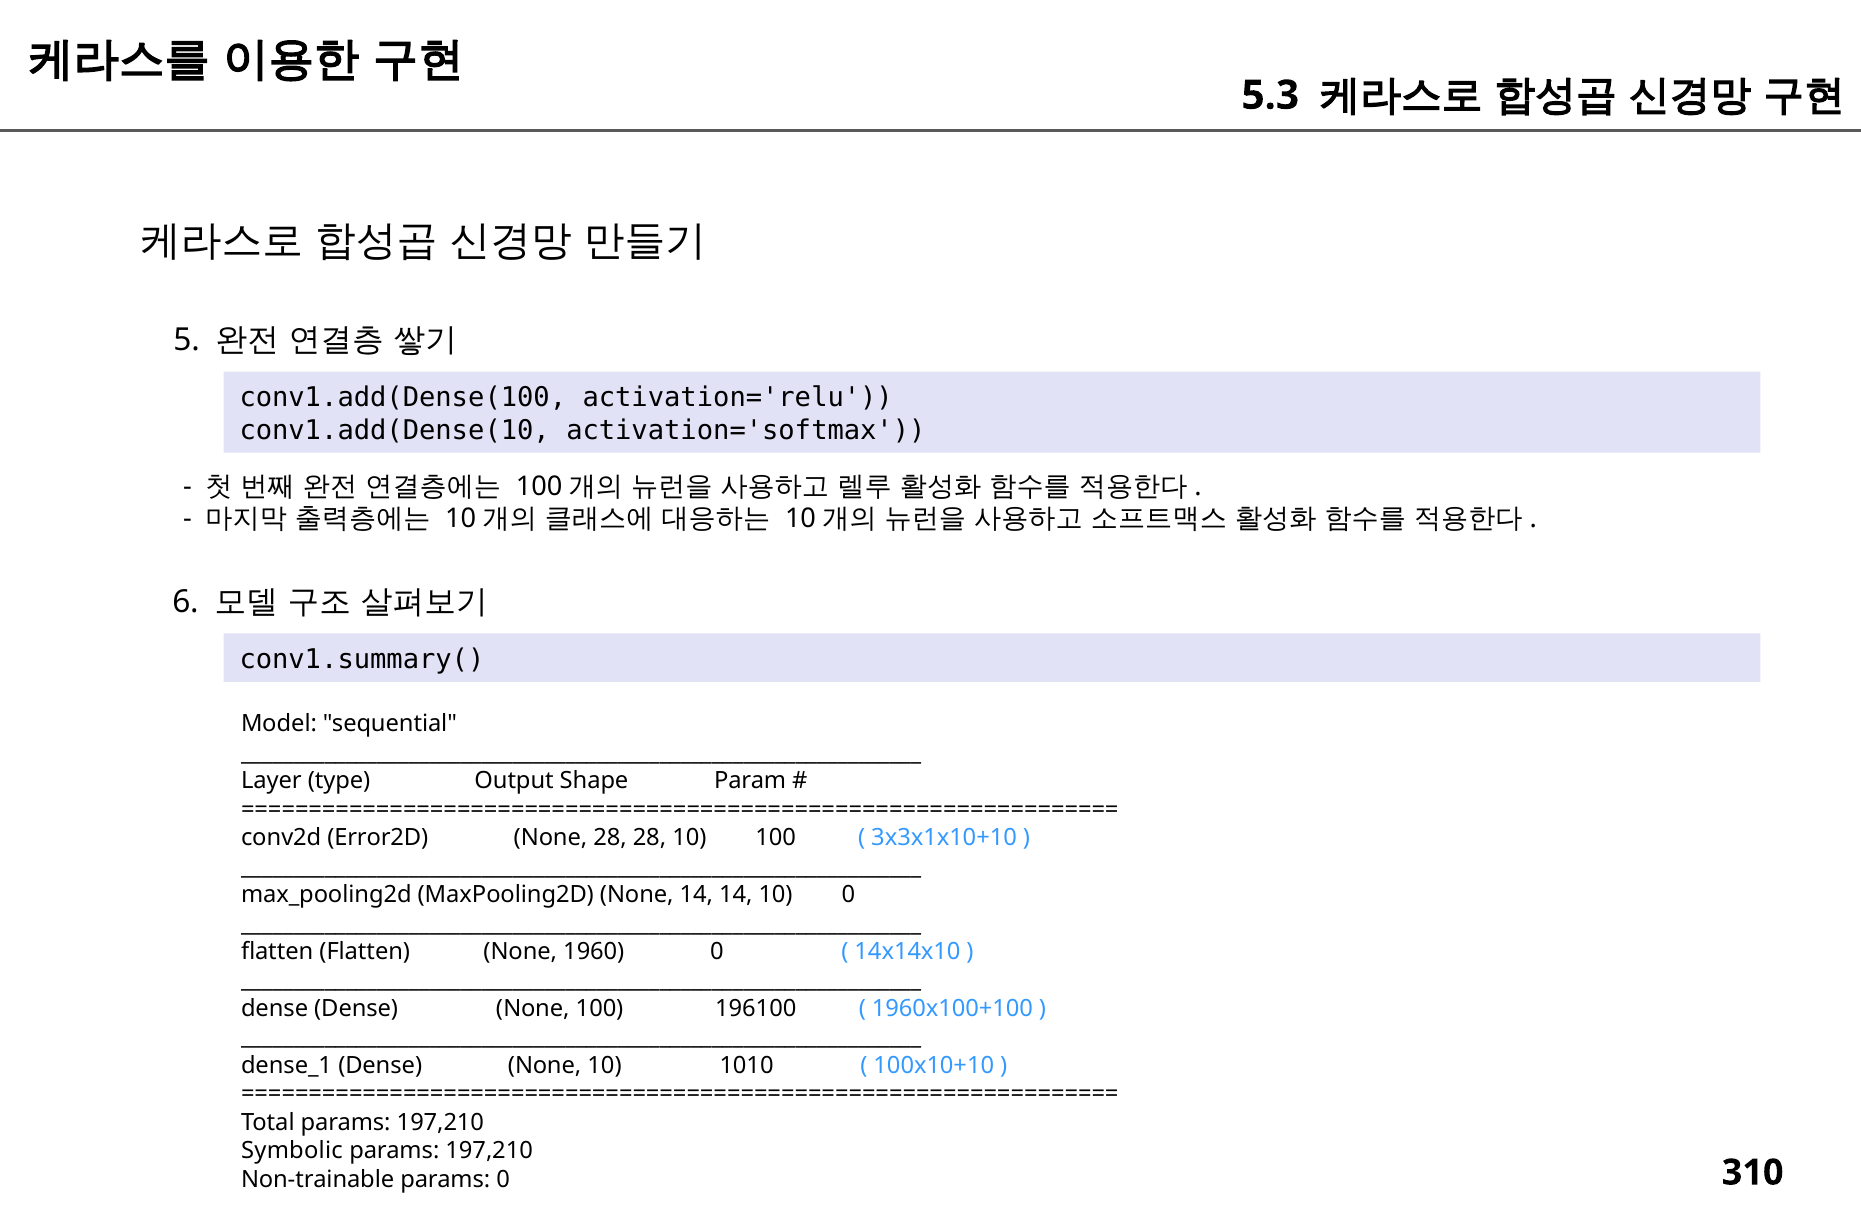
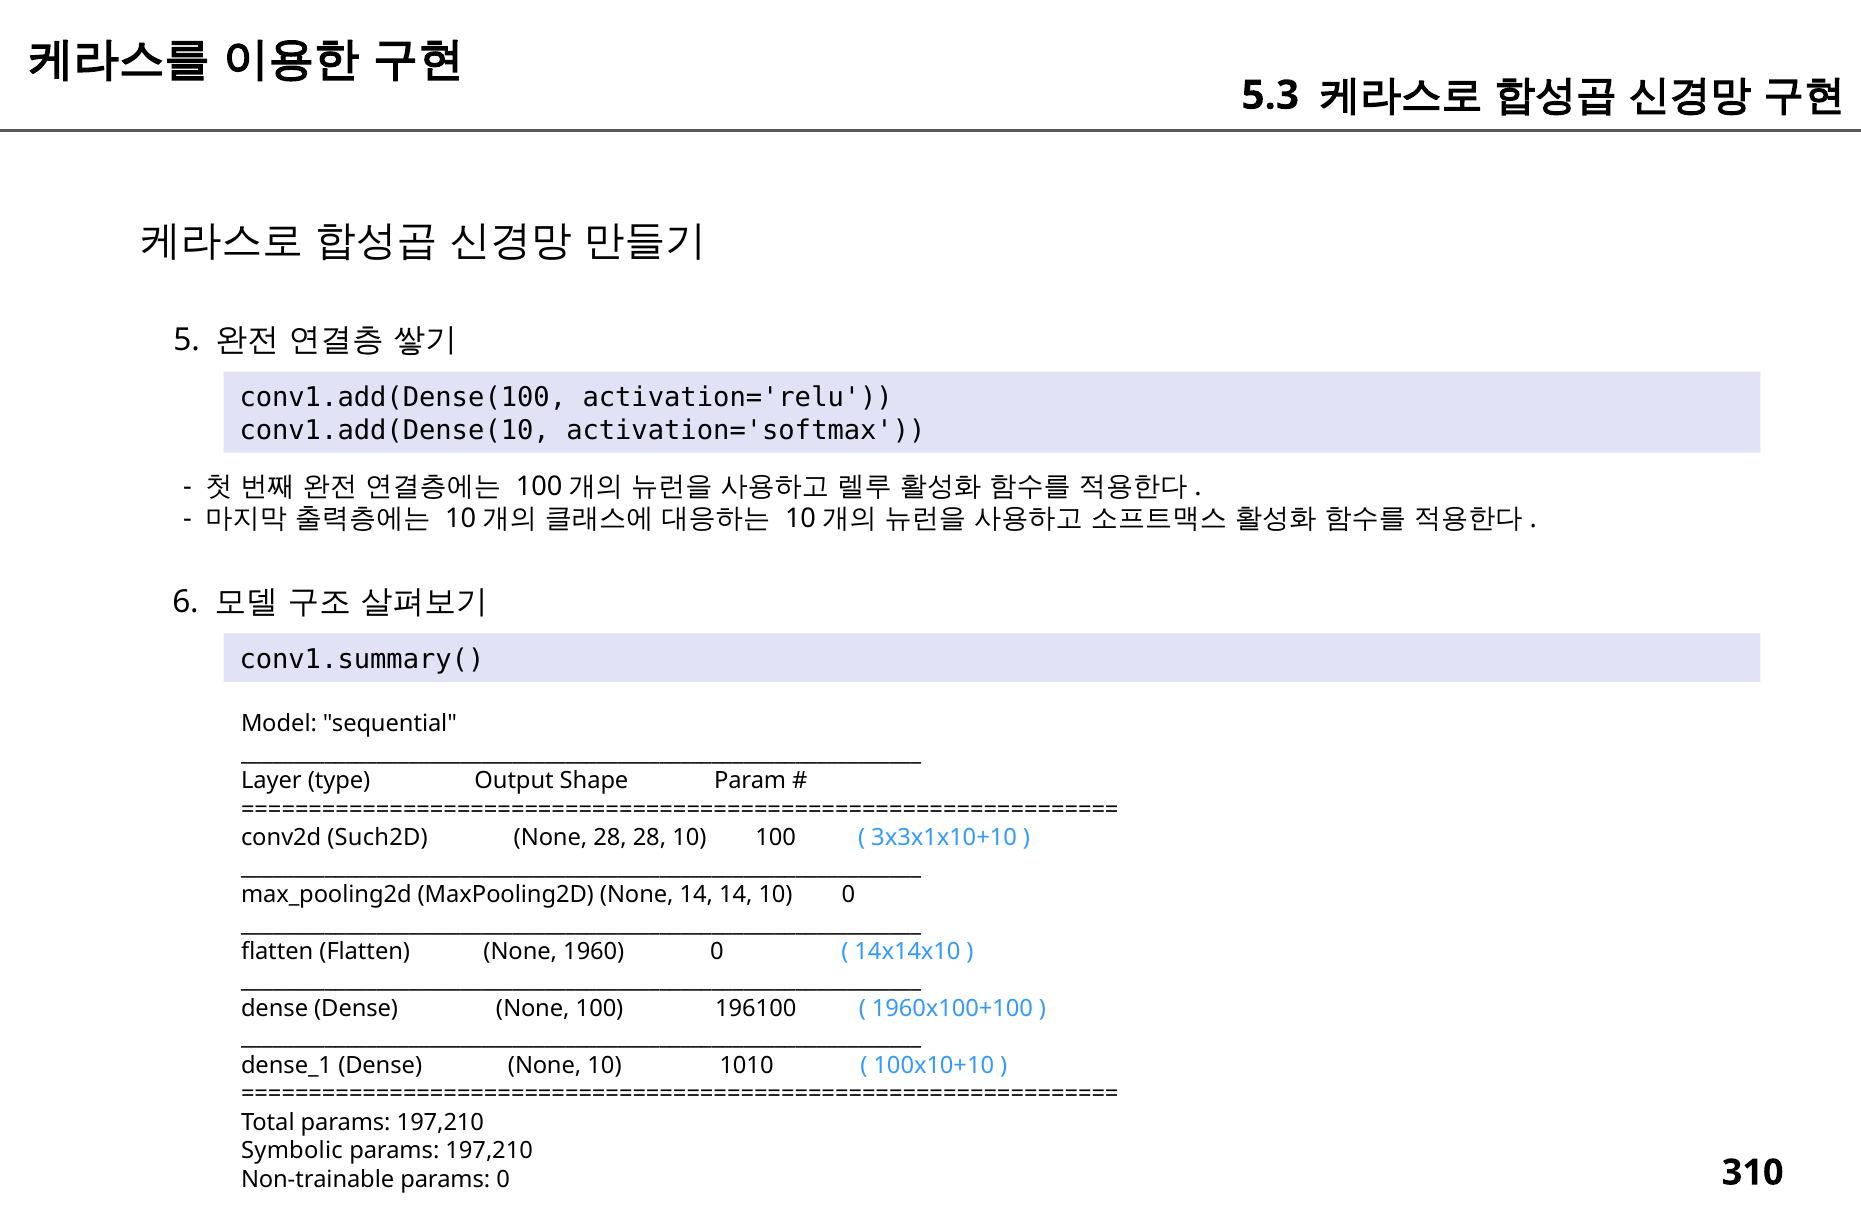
Error2D: Error2D -> Such2D
